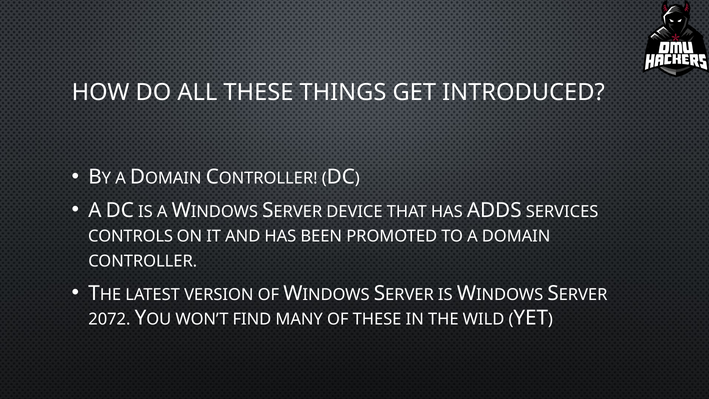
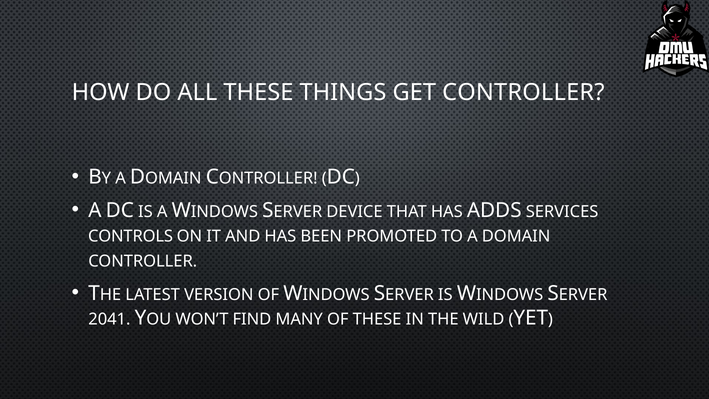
GET INTRODUCED: INTRODUCED -> CONTROLLER
2072: 2072 -> 2041
